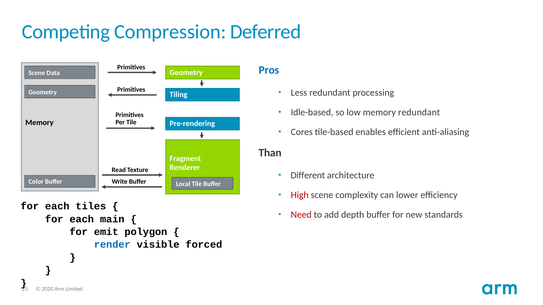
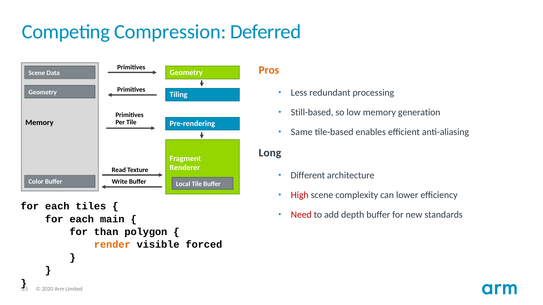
Pros colour: blue -> orange
Idle-based: Idle-based -> Still-based
memory redundant: redundant -> generation
Cores: Cores -> Same
Than: Than -> Long
emit: emit -> than
render colour: blue -> orange
